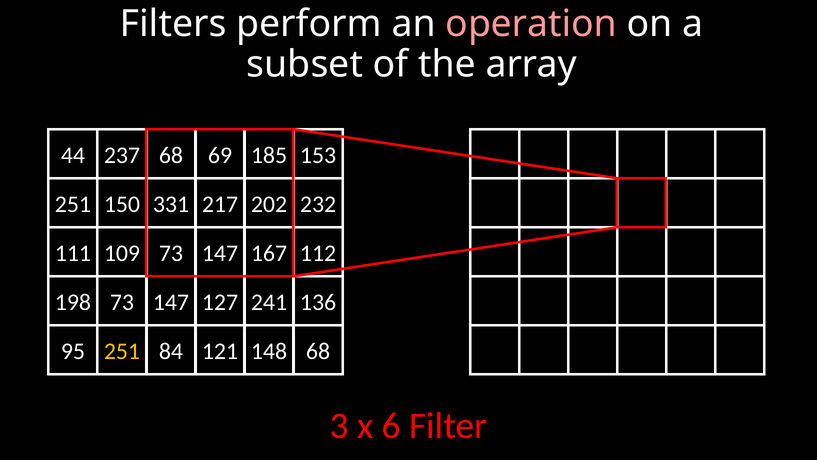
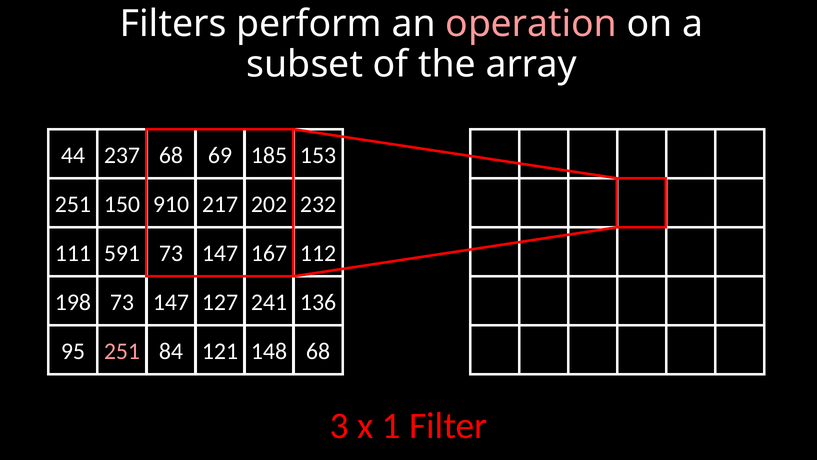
331: 331 -> 910
109: 109 -> 591
251 at (122, 351) colour: yellow -> pink
6: 6 -> 1
